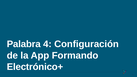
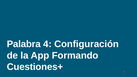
Electrónico+: Electrónico+ -> Cuestiones+
